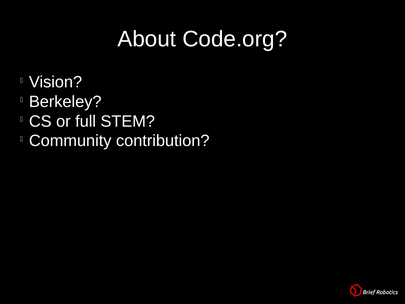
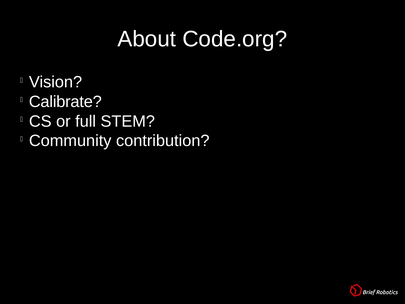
Berkeley: Berkeley -> Calibrate
